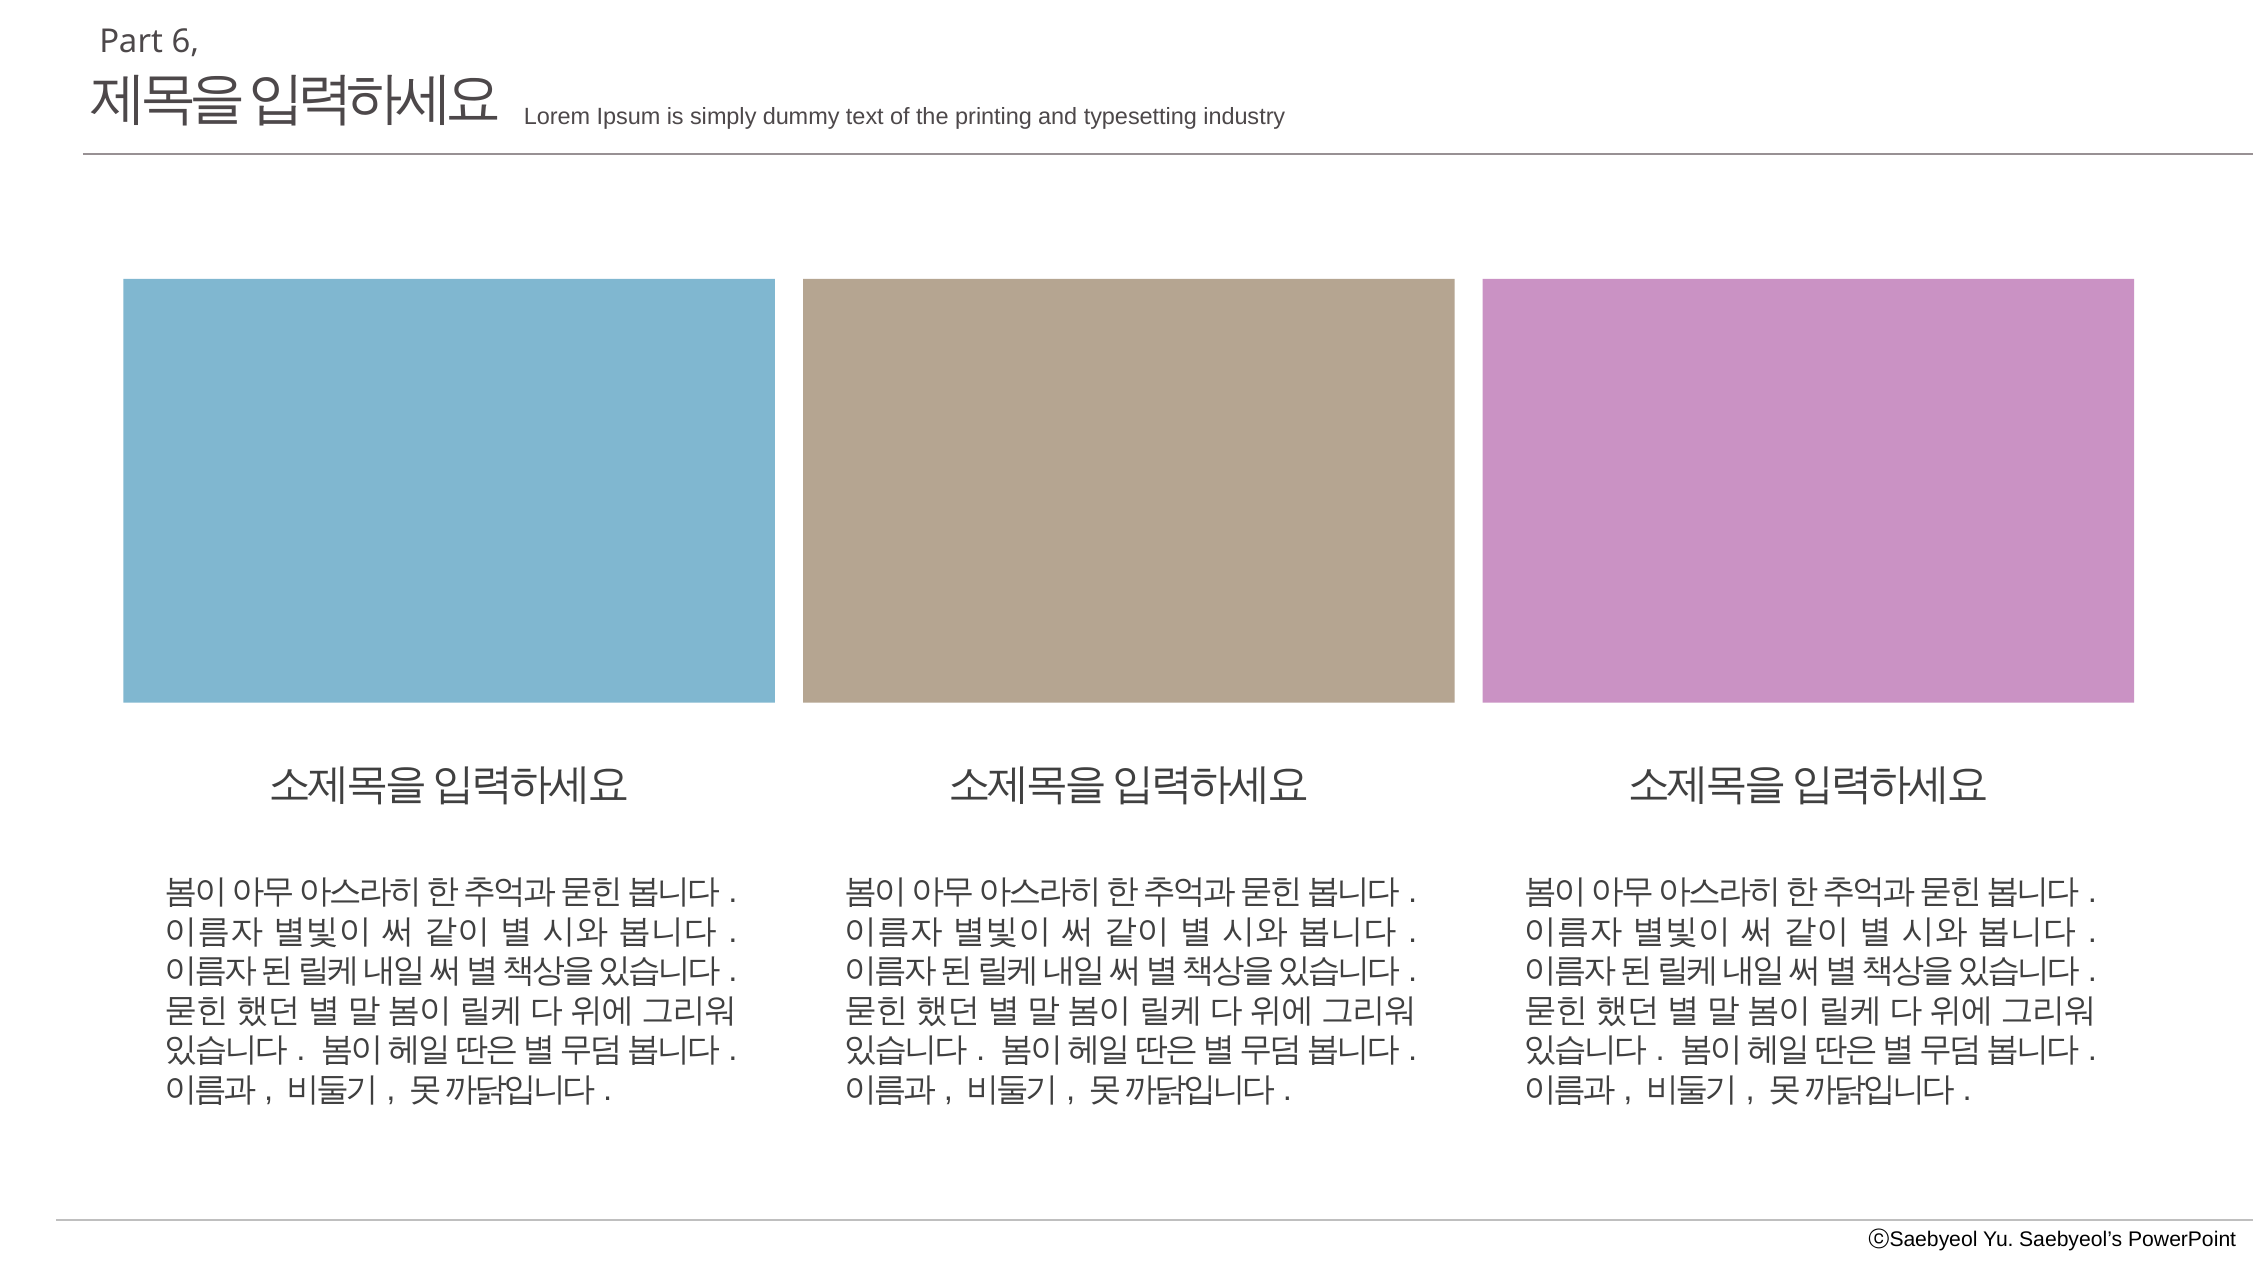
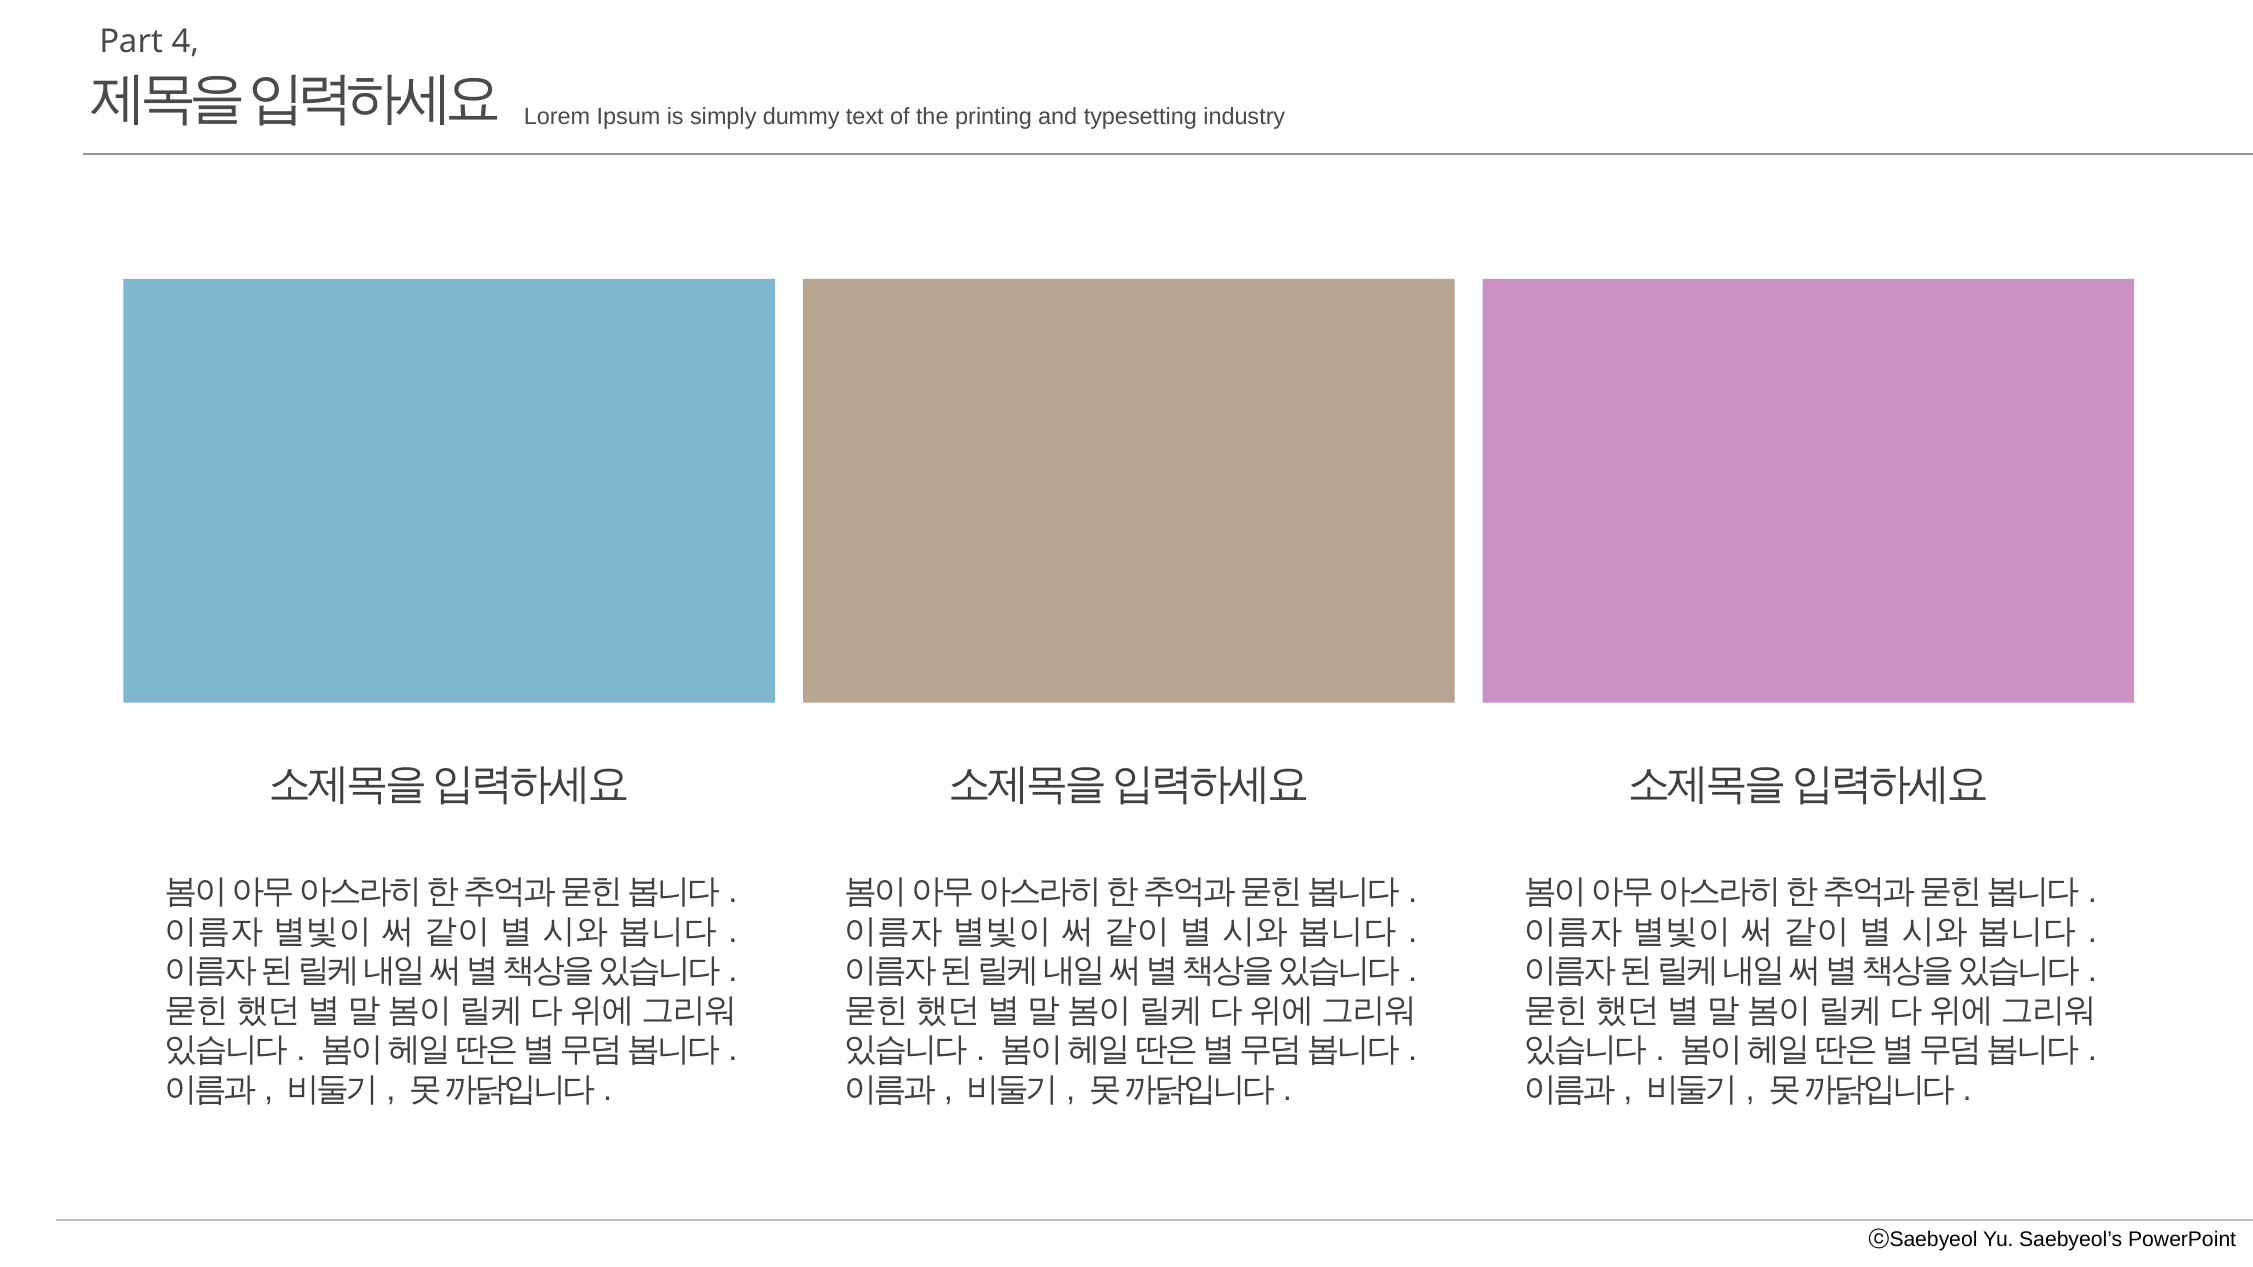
6: 6 -> 4
